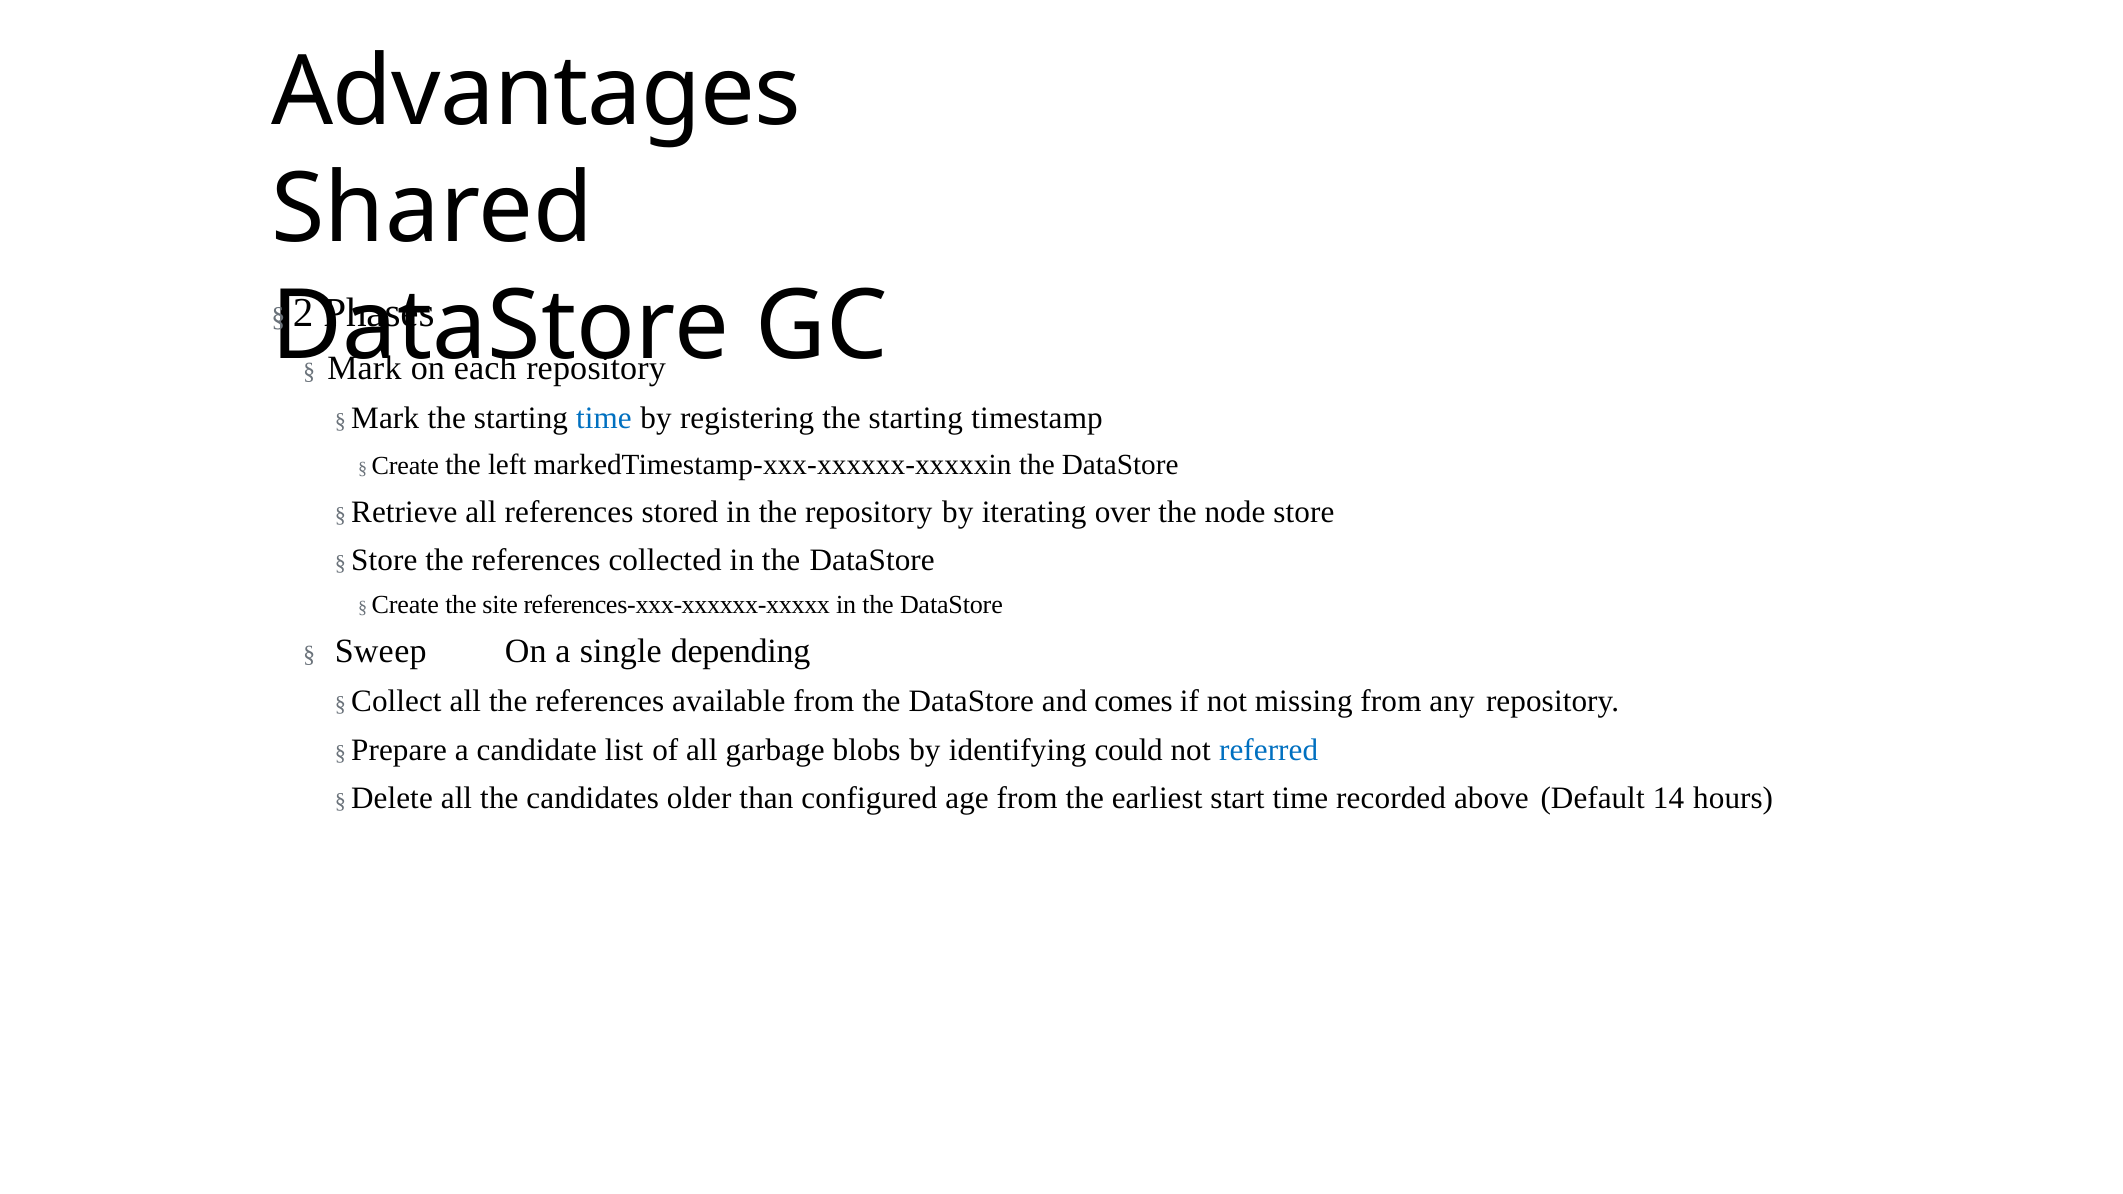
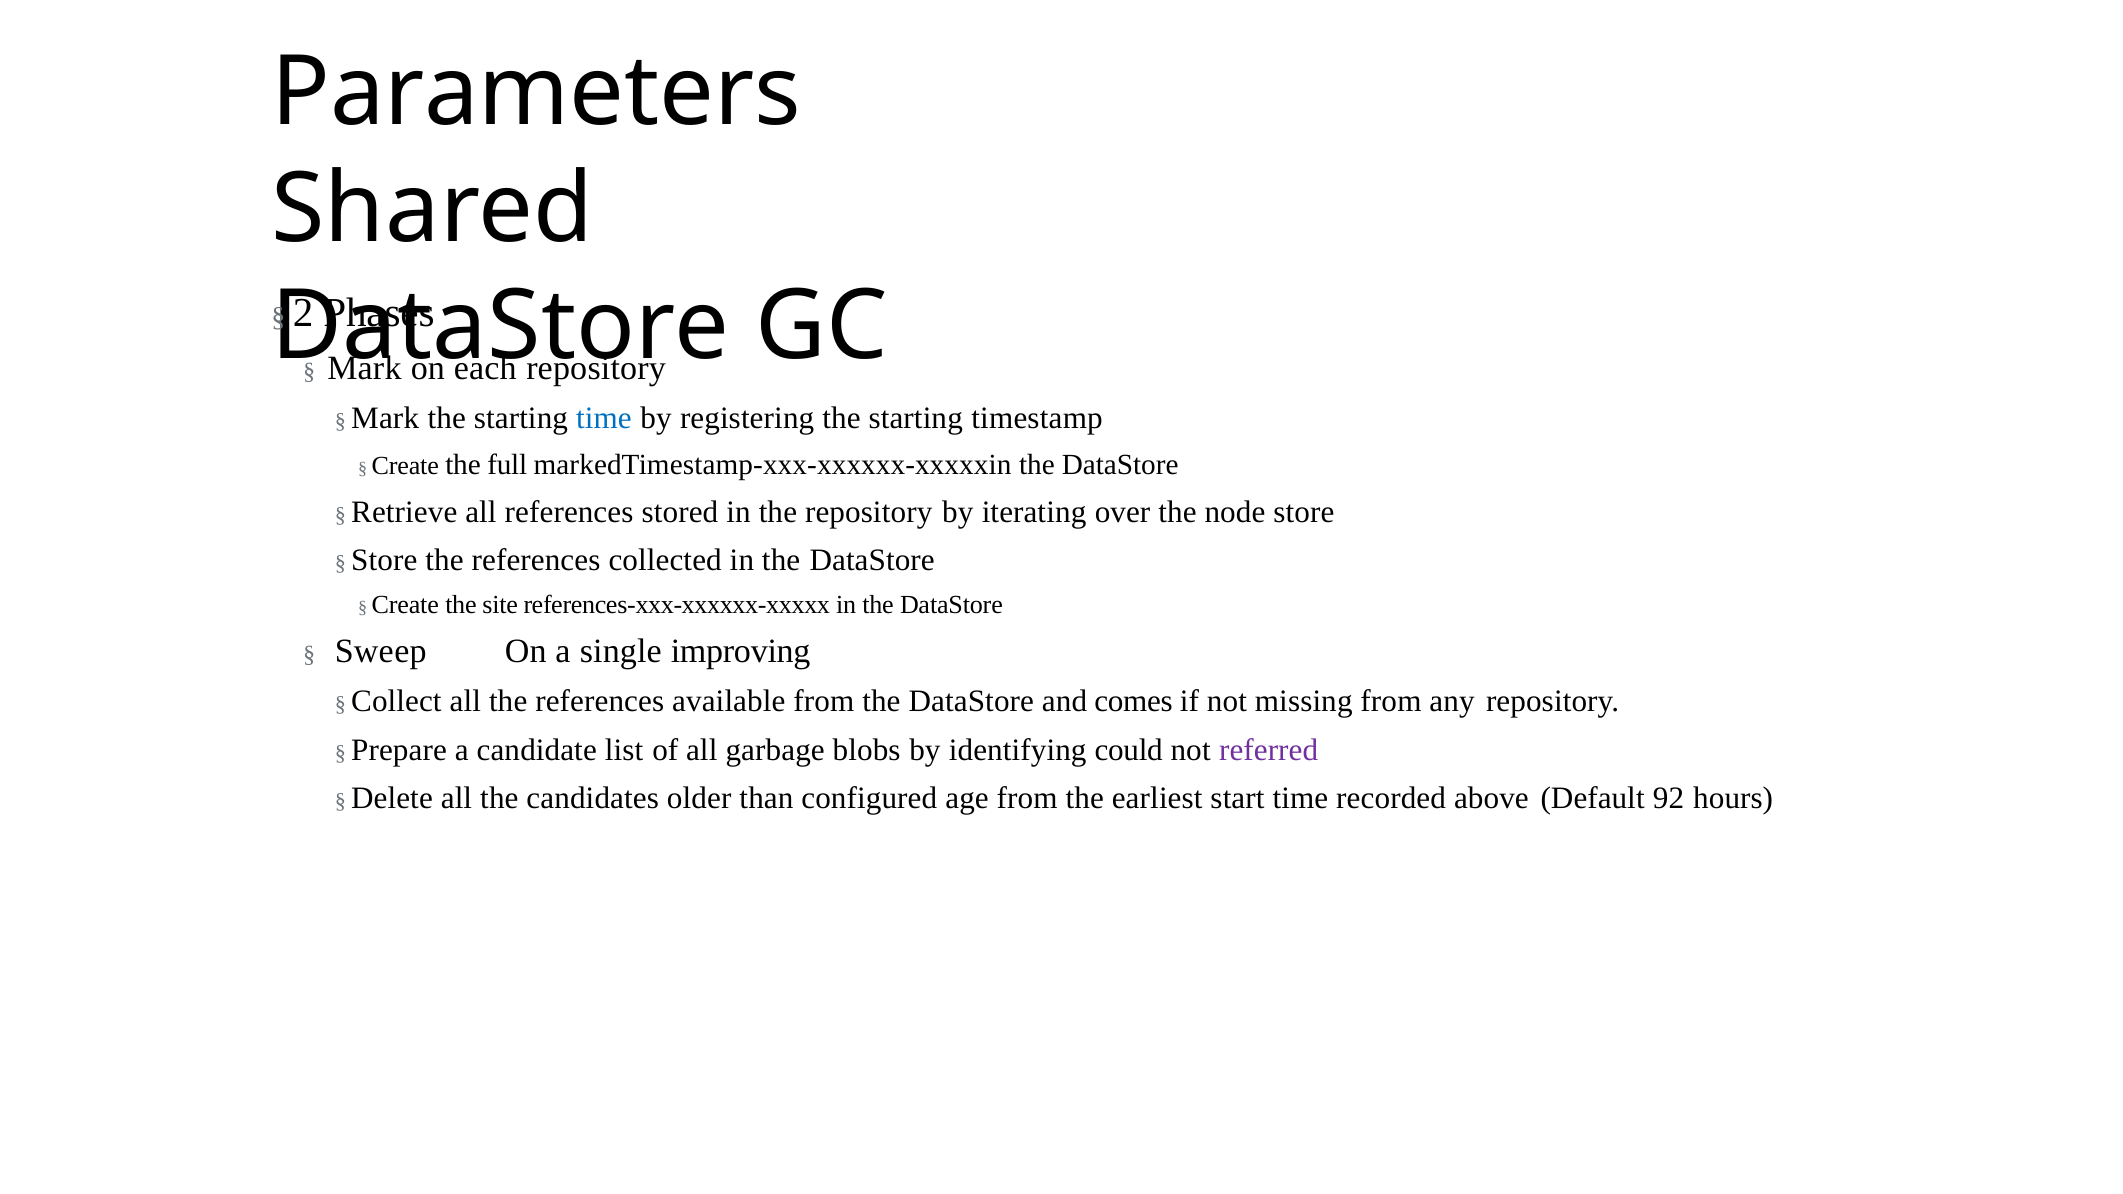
Advantages: Advantages -> Parameters
left: left -> full
depending: depending -> improving
referred colour: blue -> purple
14: 14 -> 92
